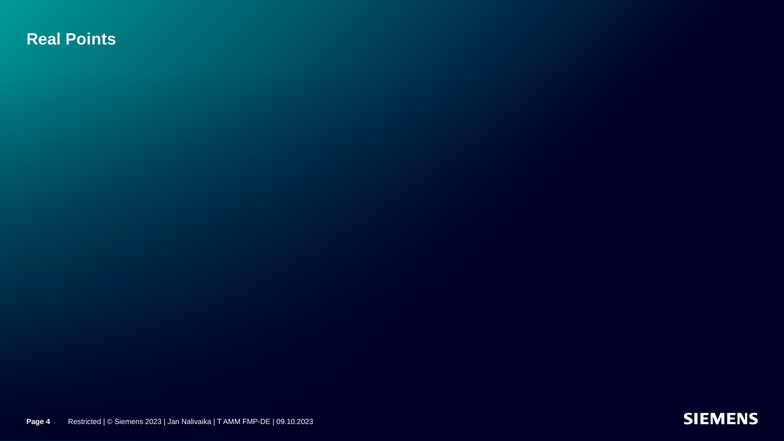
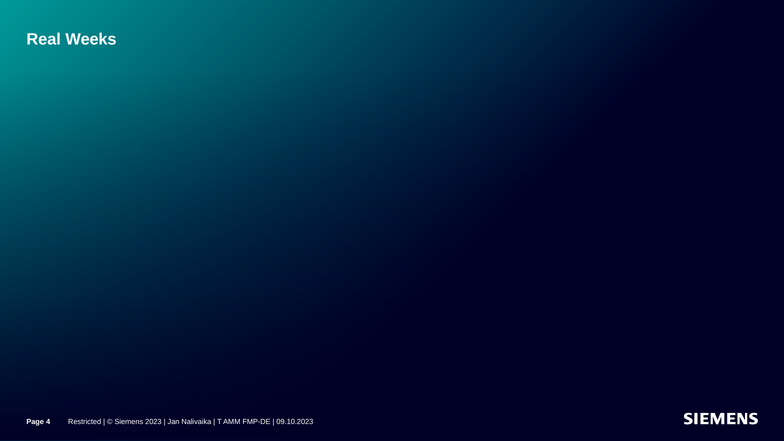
Points: Points -> Weeks
